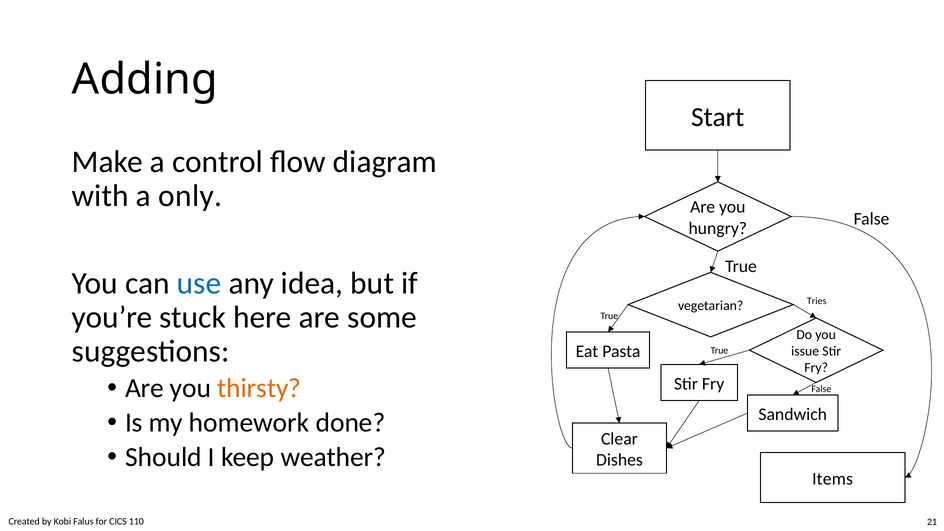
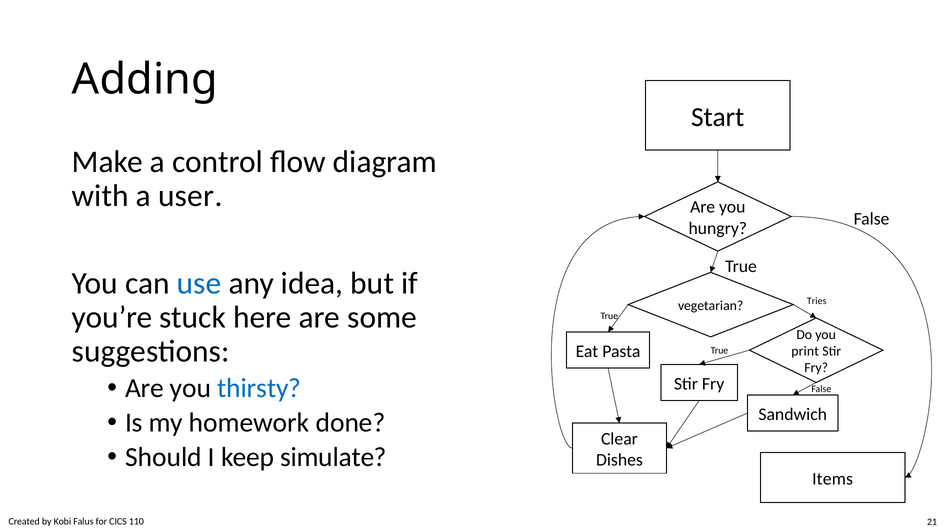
only: only -> user
issue: issue -> print
thirsty colour: orange -> blue
weather: weather -> simulate
